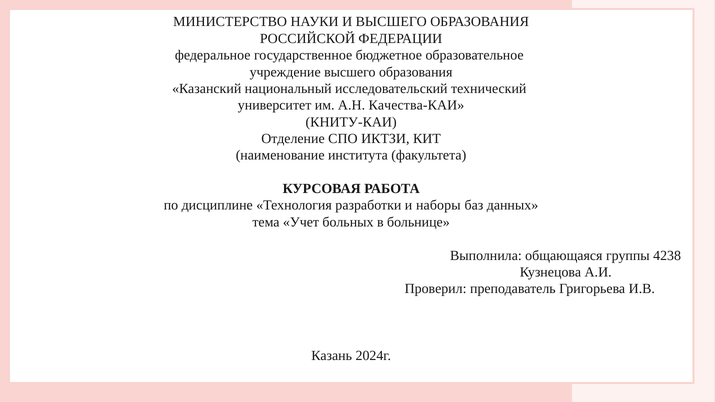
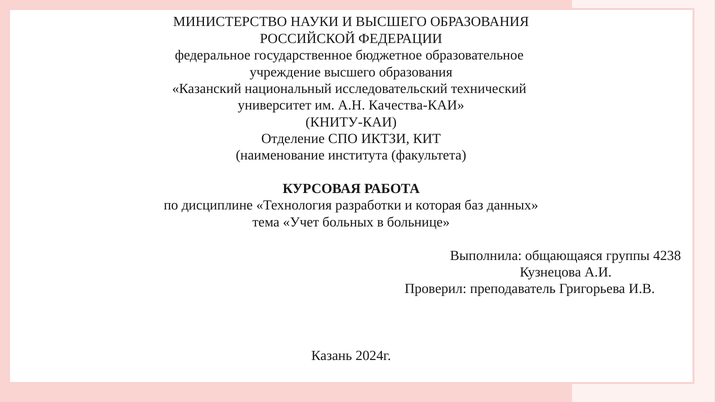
наборы: наборы -> которая
